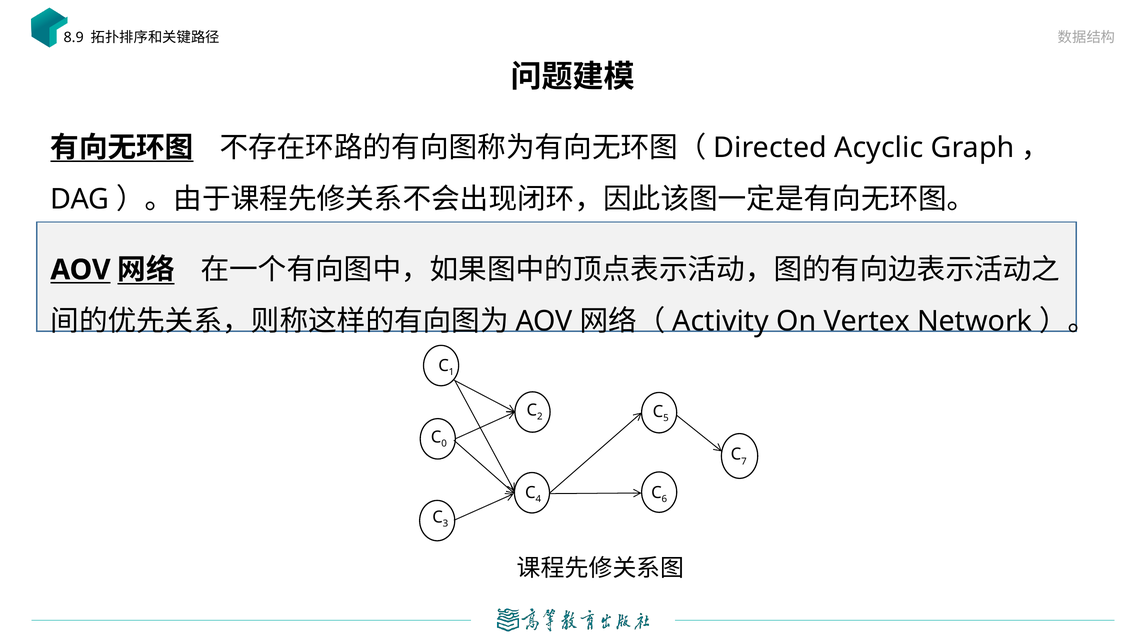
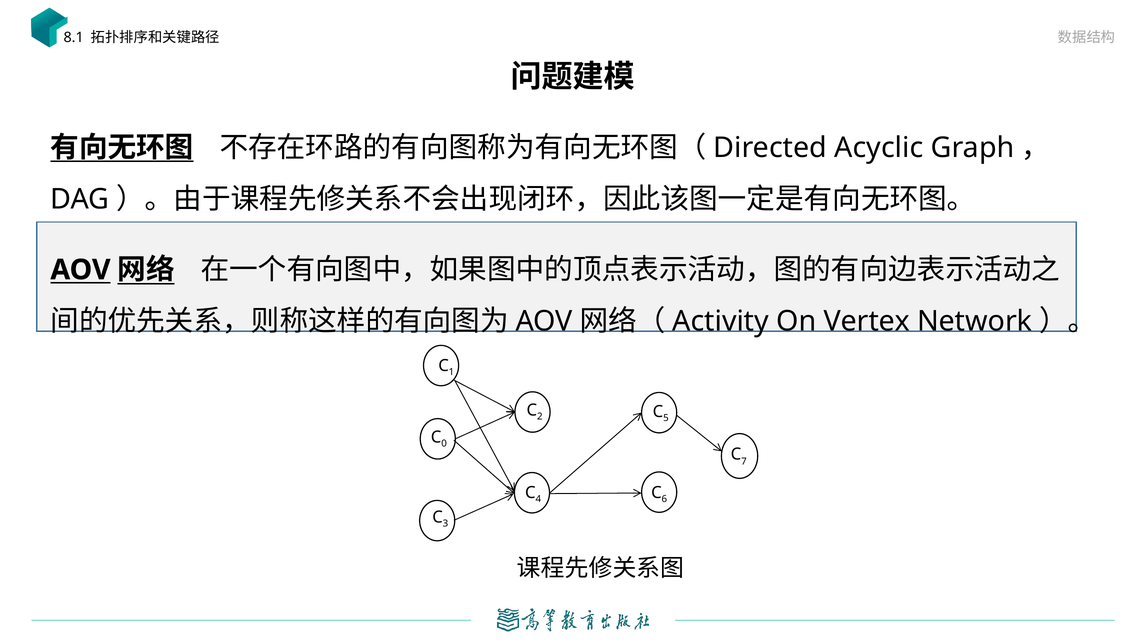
8.9: 8.9 -> 8.1
